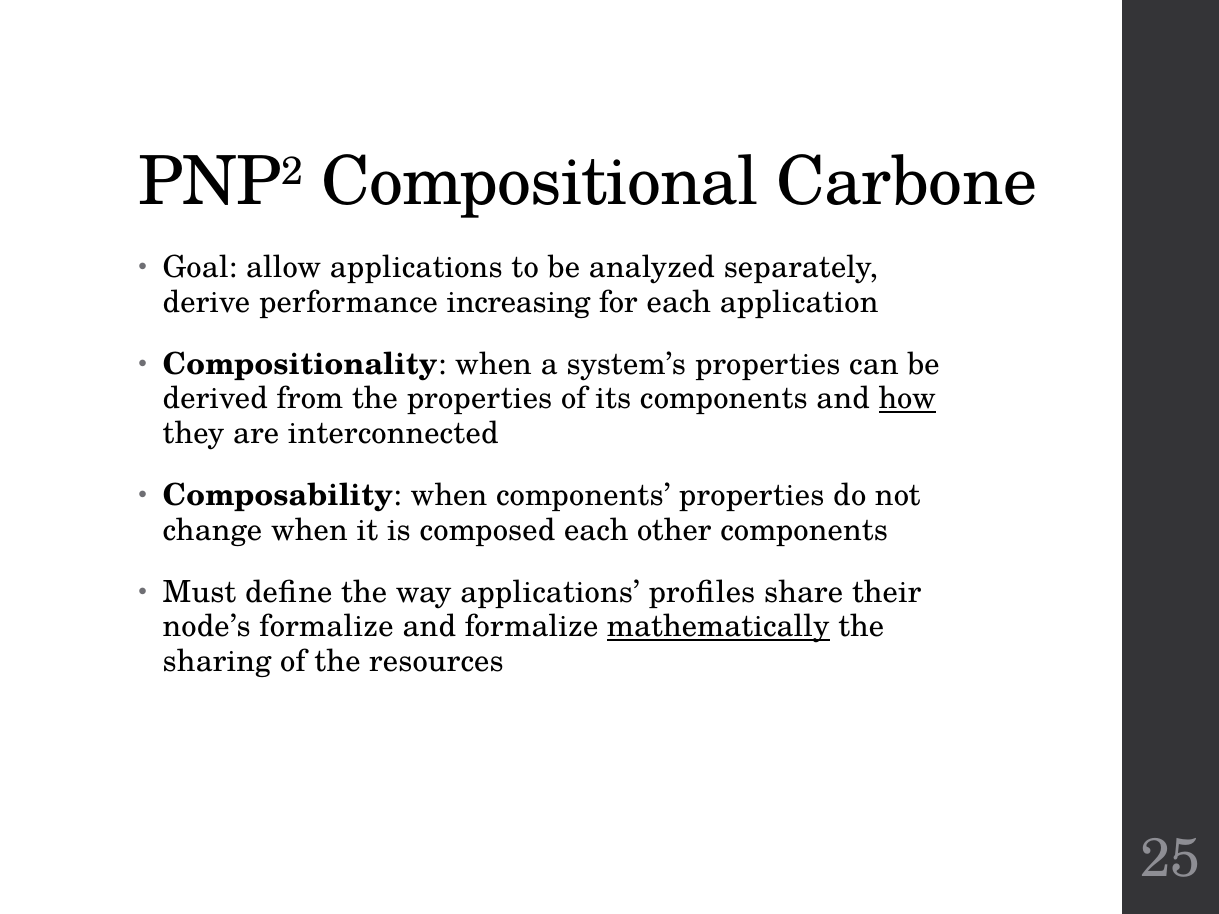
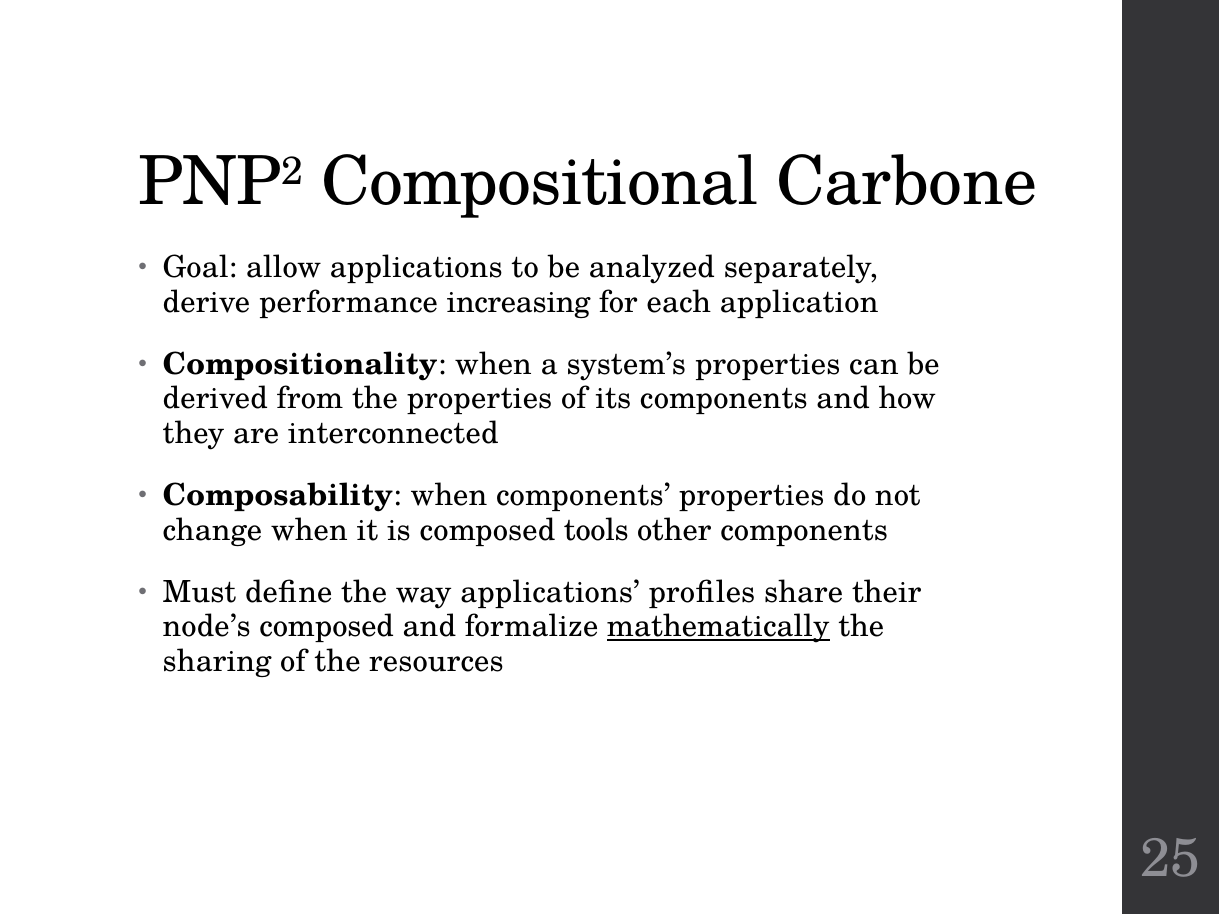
how underline: present -> none
composed each: each -> tools
node’s formalize: formalize -> composed
